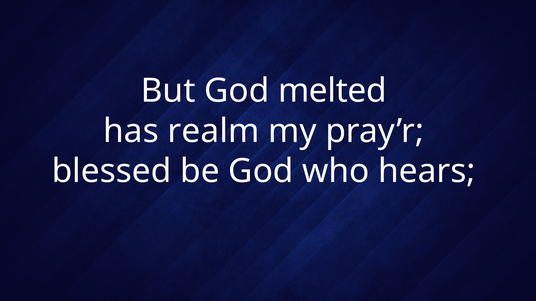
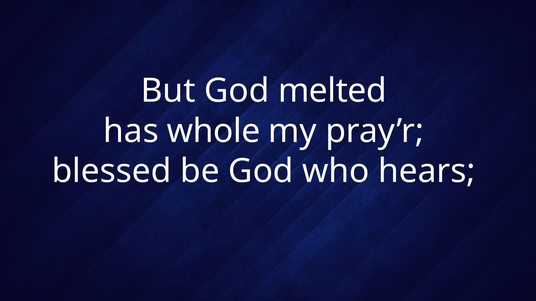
realm: realm -> whole
